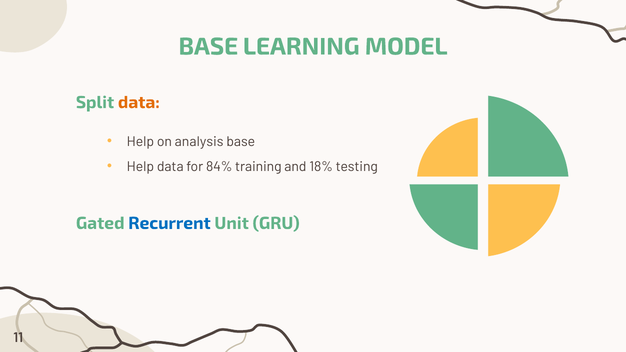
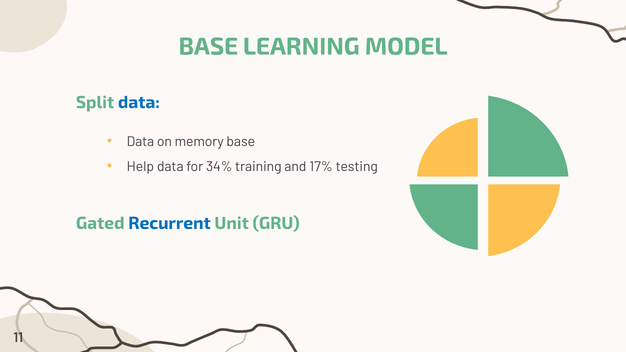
data at (139, 102) colour: orange -> blue
Help at (140, 142): Help -> Data
analysis: analysis -> memory
84%: 84% -> 34%
18%: 18% -> 17%
